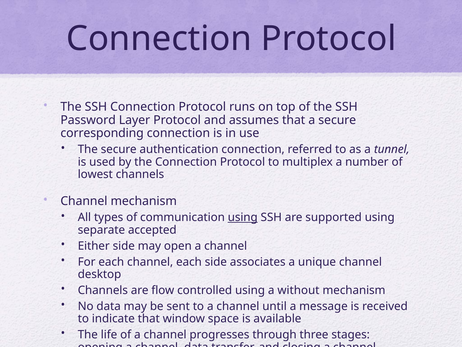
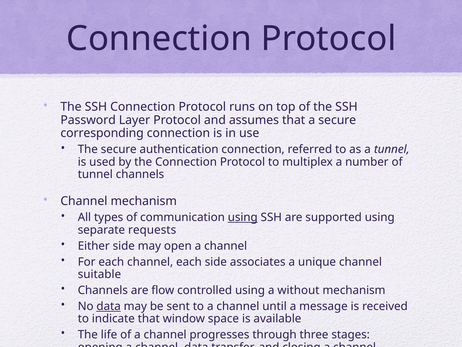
lowest at (95, 174): lowest -> tunnel
accepted: accepted -> requests
desktop: desktop -> suitable
data at (109, 306) underline: none -> present
